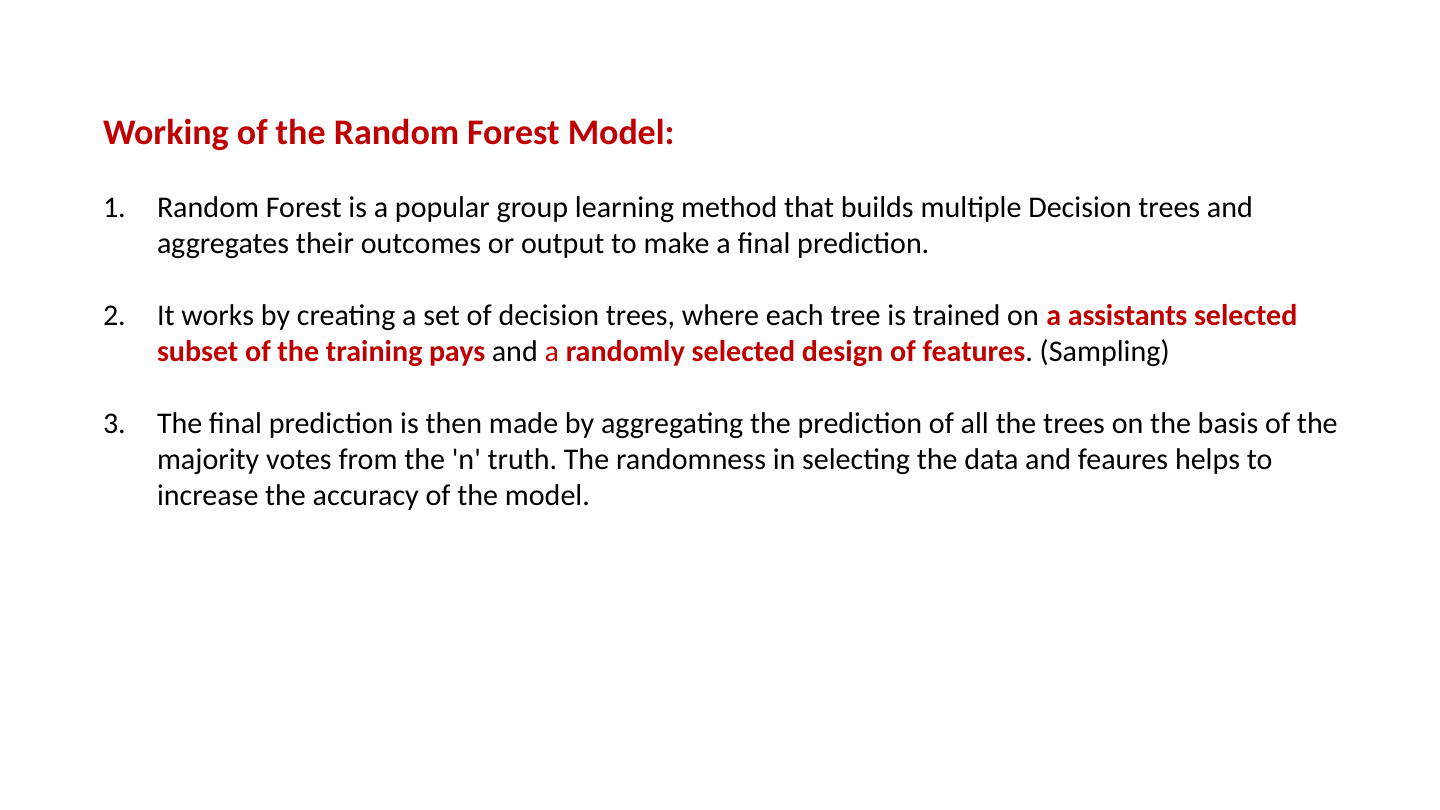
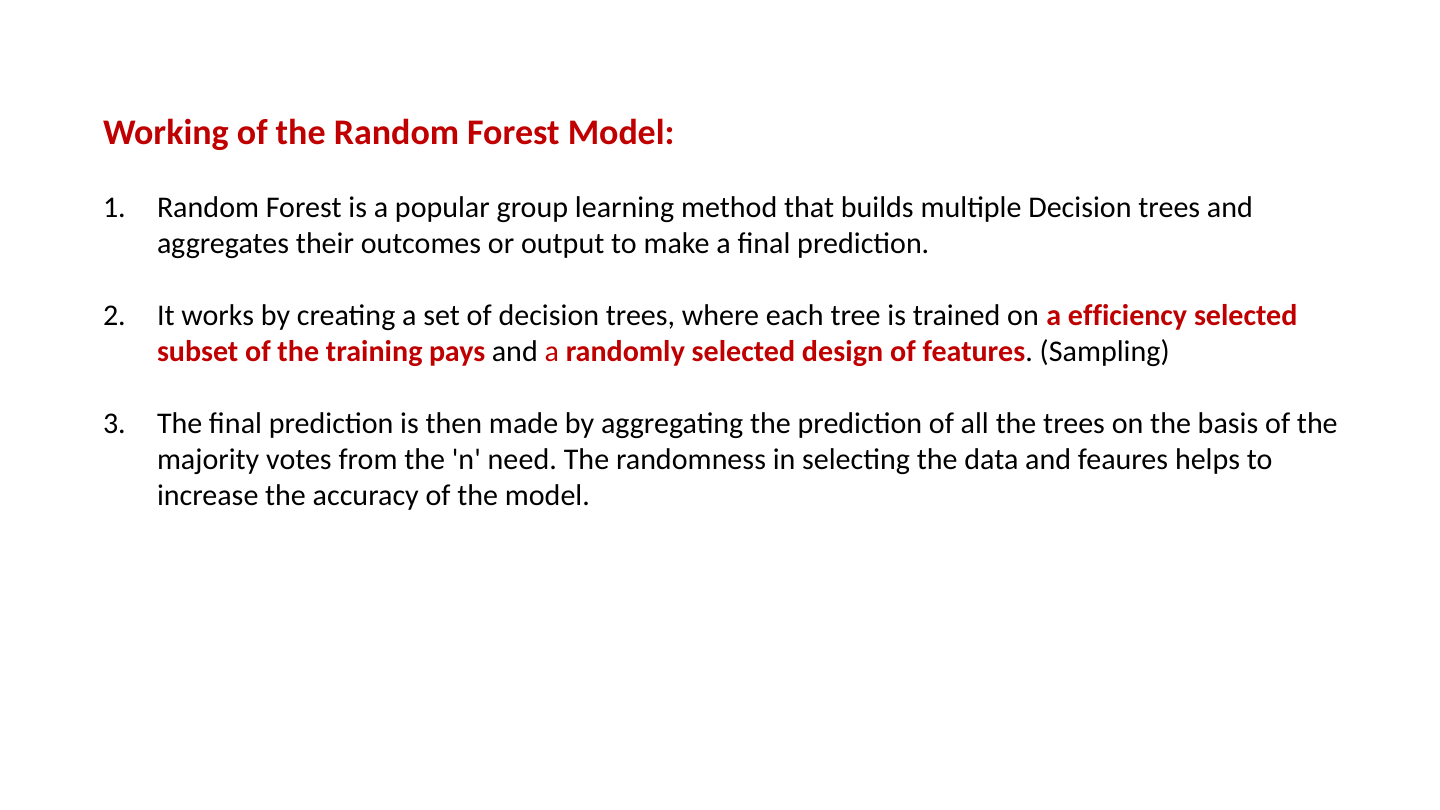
assistants: assistants -> efficiency
truth: truth -> need
